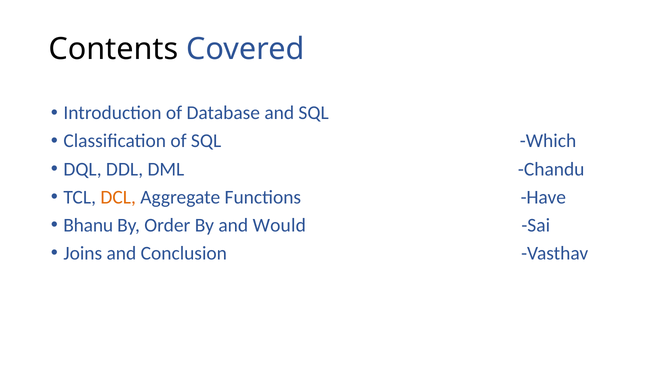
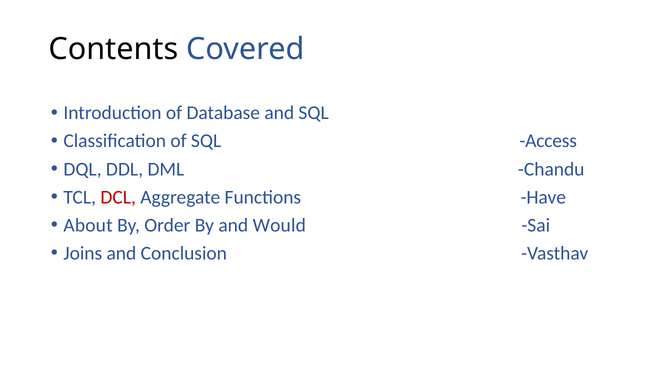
Which: Which -> Access
DCL colour: orange -> red
Bhanu: Bhanu -> About
